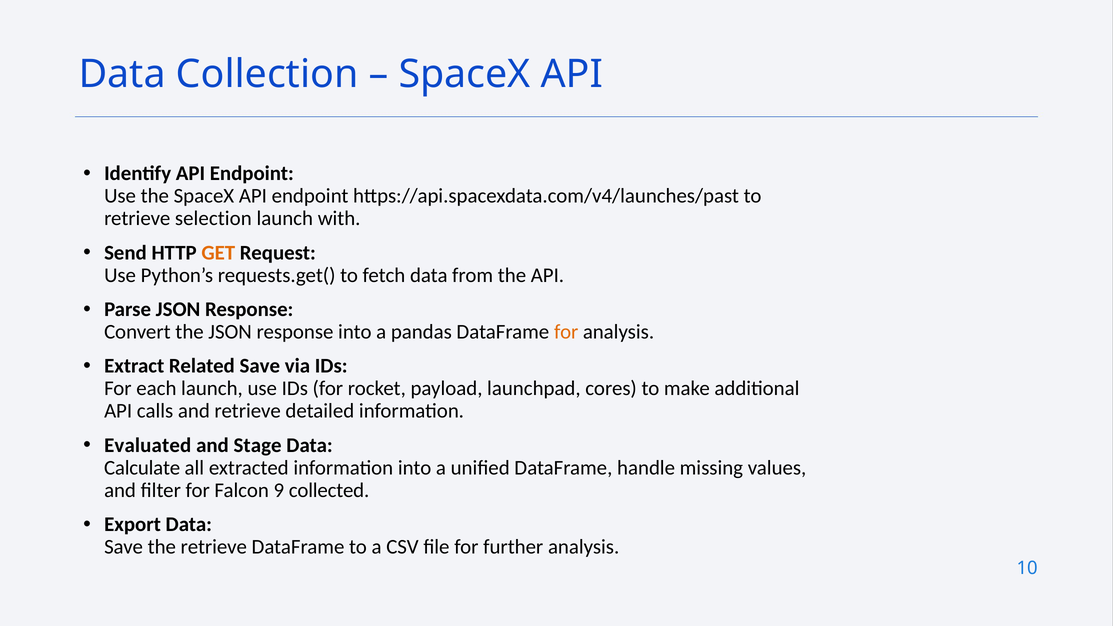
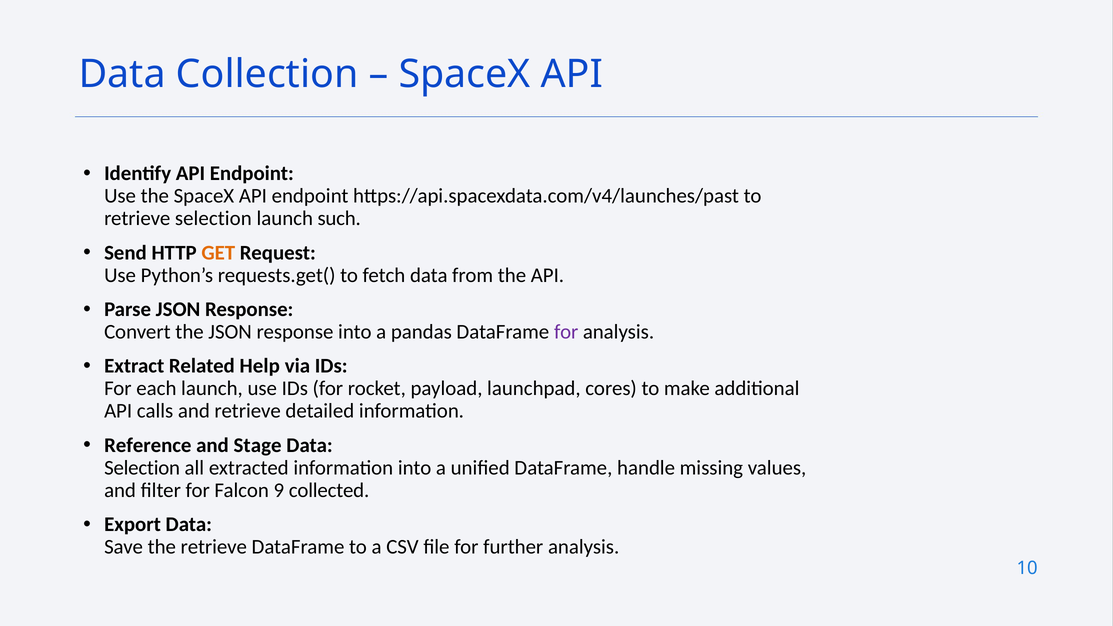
with: with -> such
for at (566, 332) colour: orange -> purple
Related Save: Save -> Help
Evaluated: Evaluated -> Reference
Calculate at (142, 468): Calculate -> Selection
